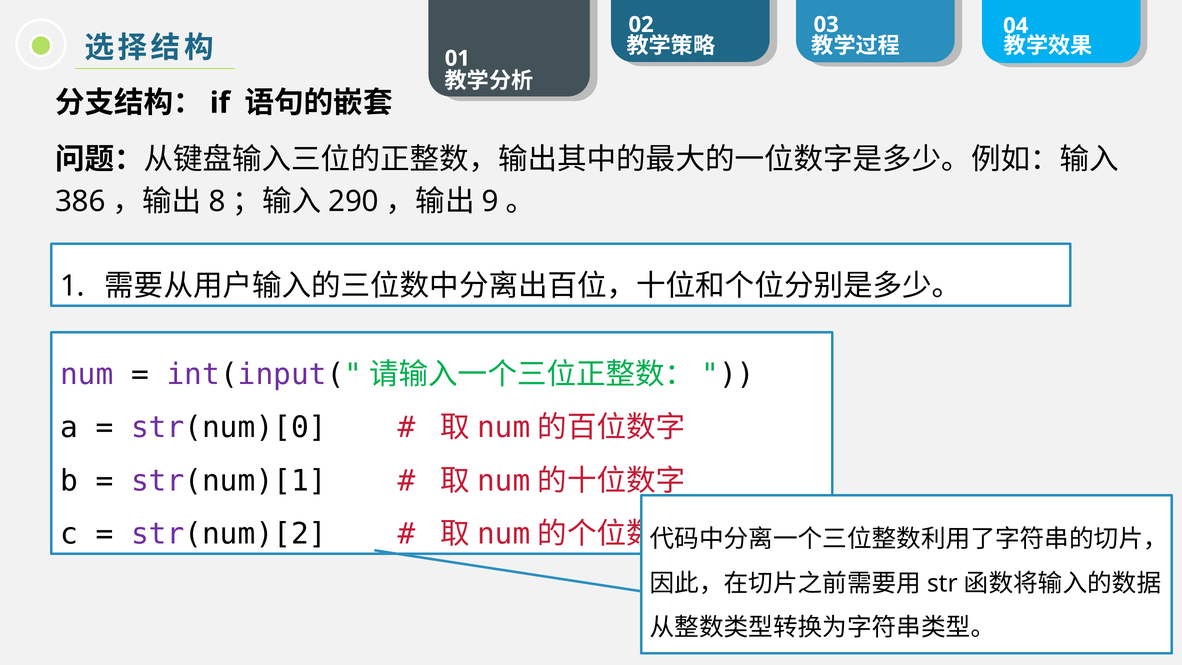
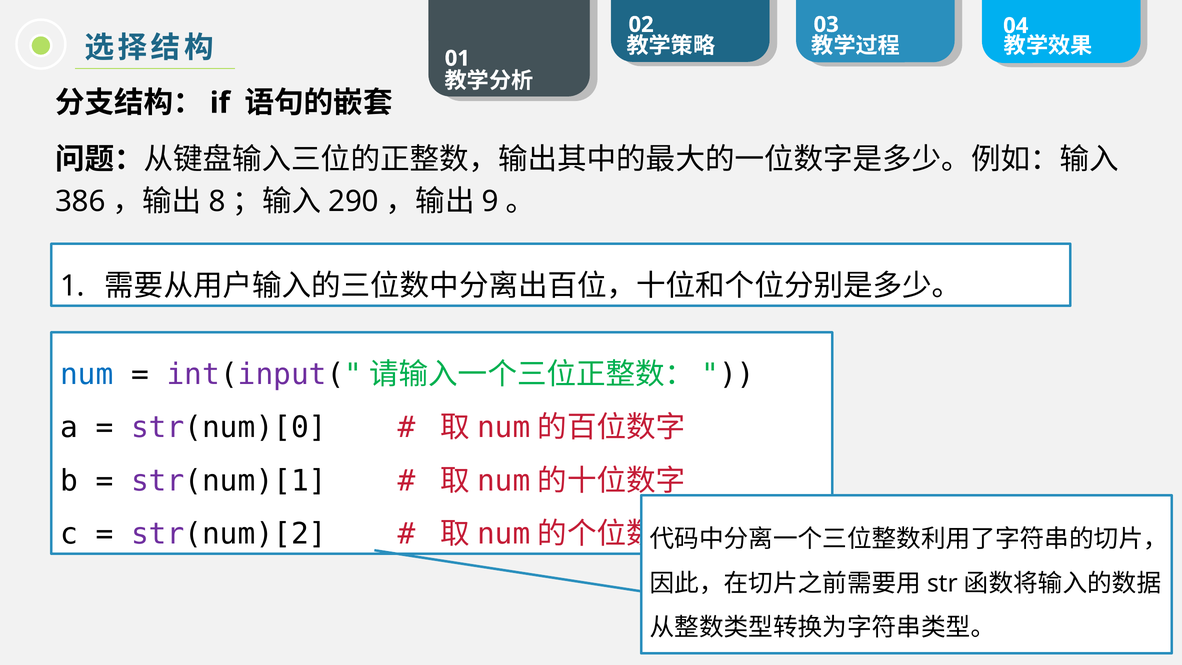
num colour: purple -> blue
